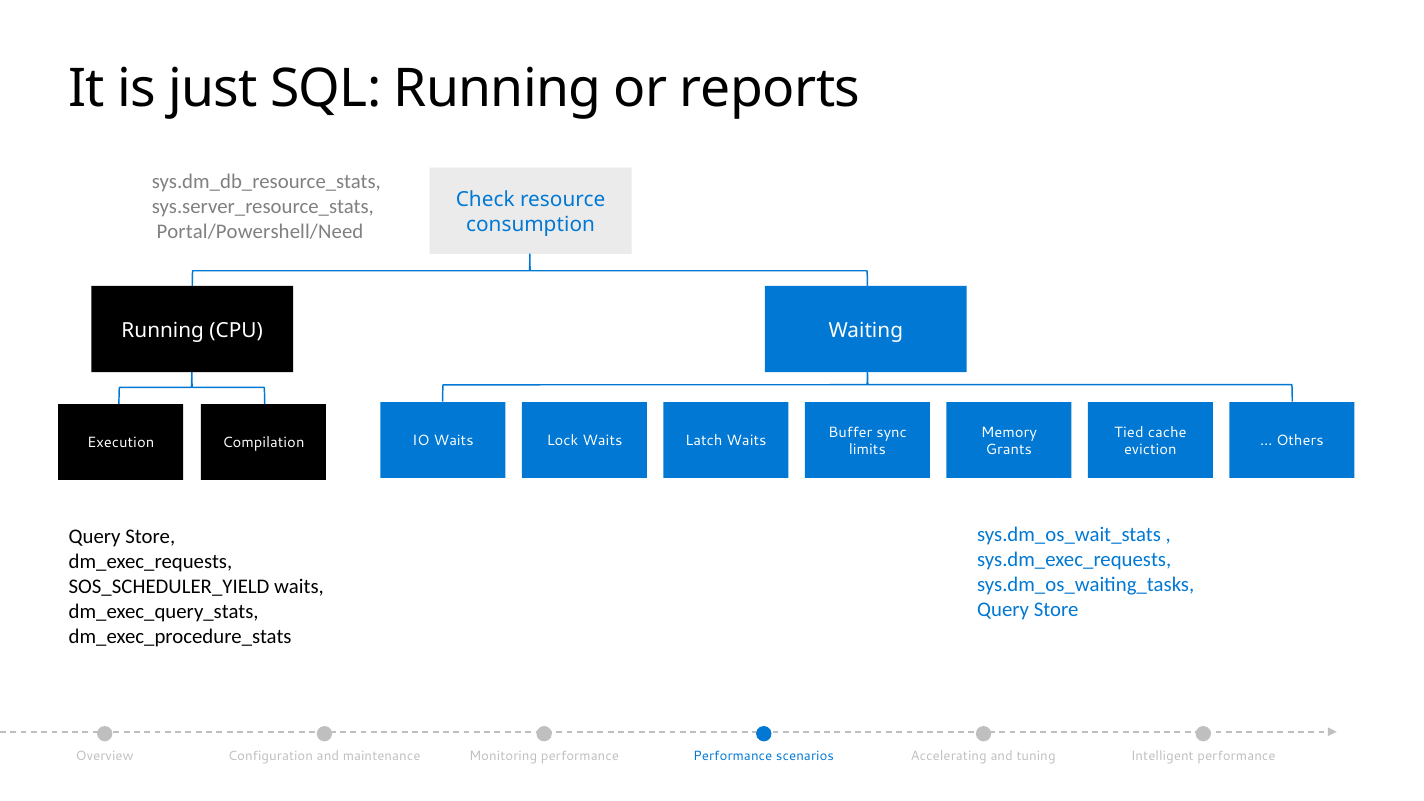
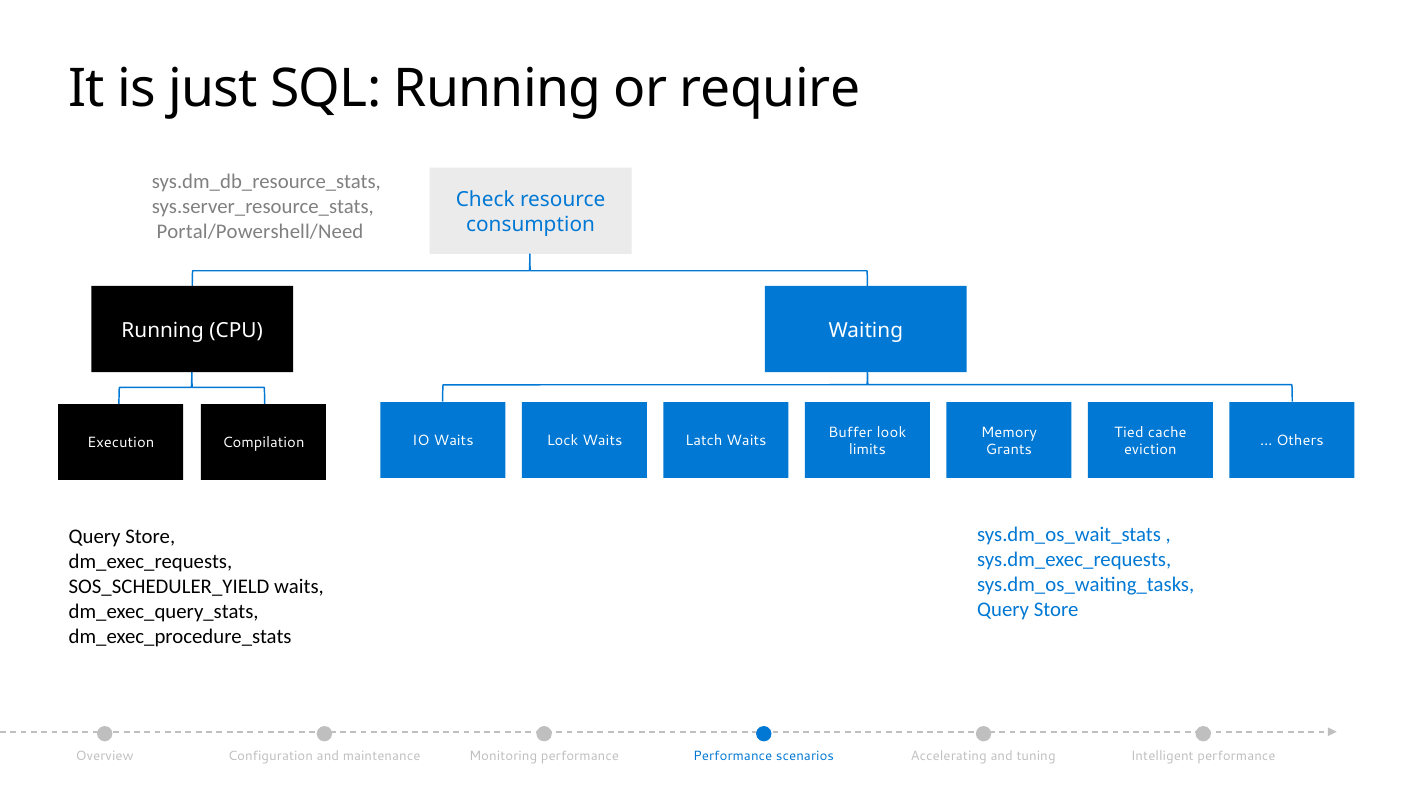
reports: reports -> require
sync: sync -> look
